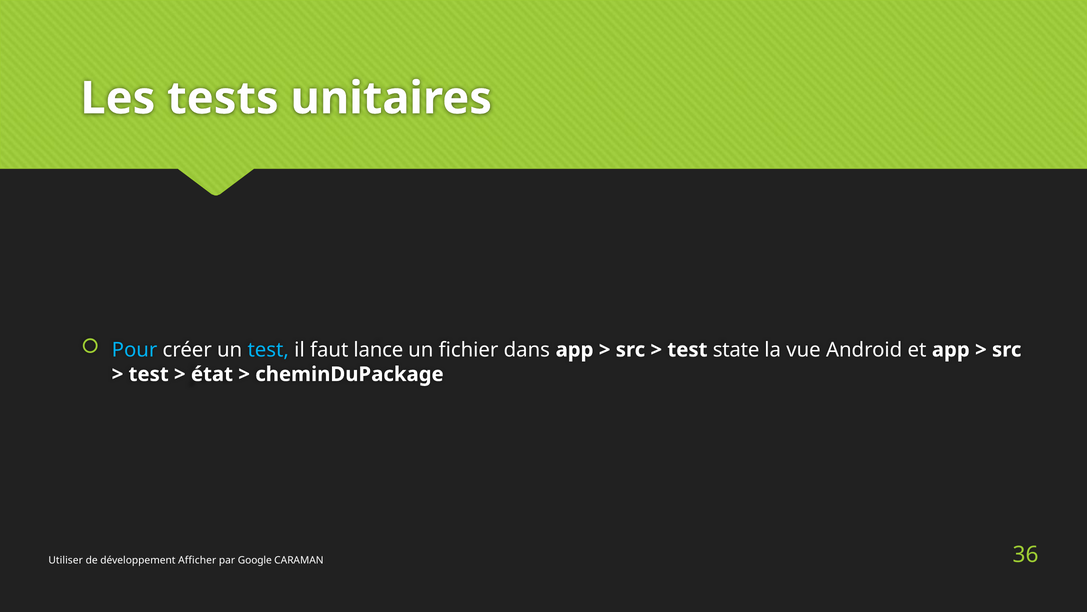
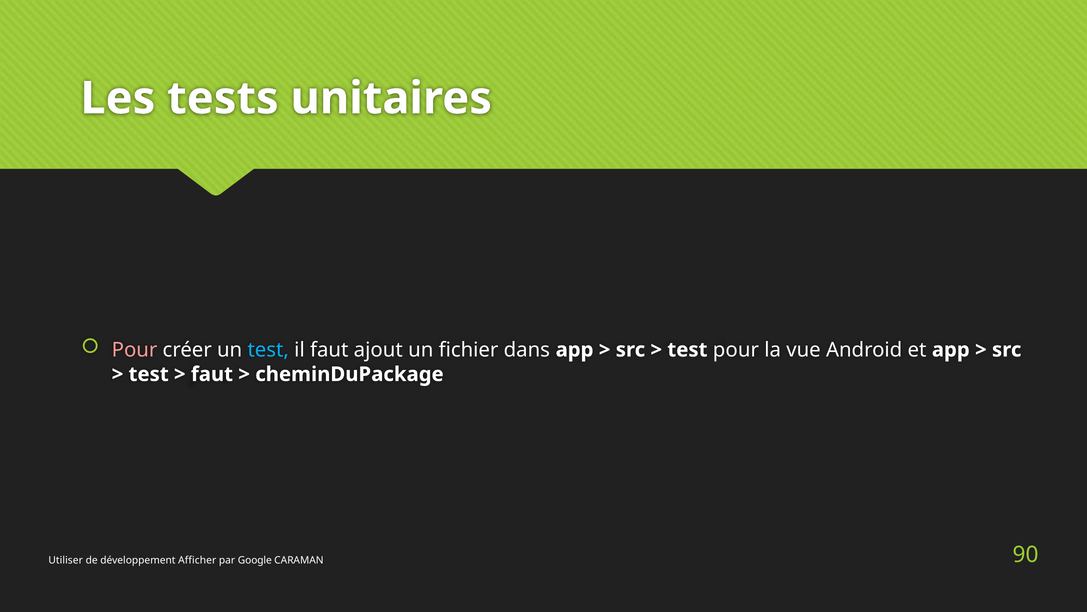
Pour at (135, 350) colour: light blue -> pink
lance: lance -> ajout
test state: state -> pour
état at (212, 374): état -> faut
36: 36 -> 90
